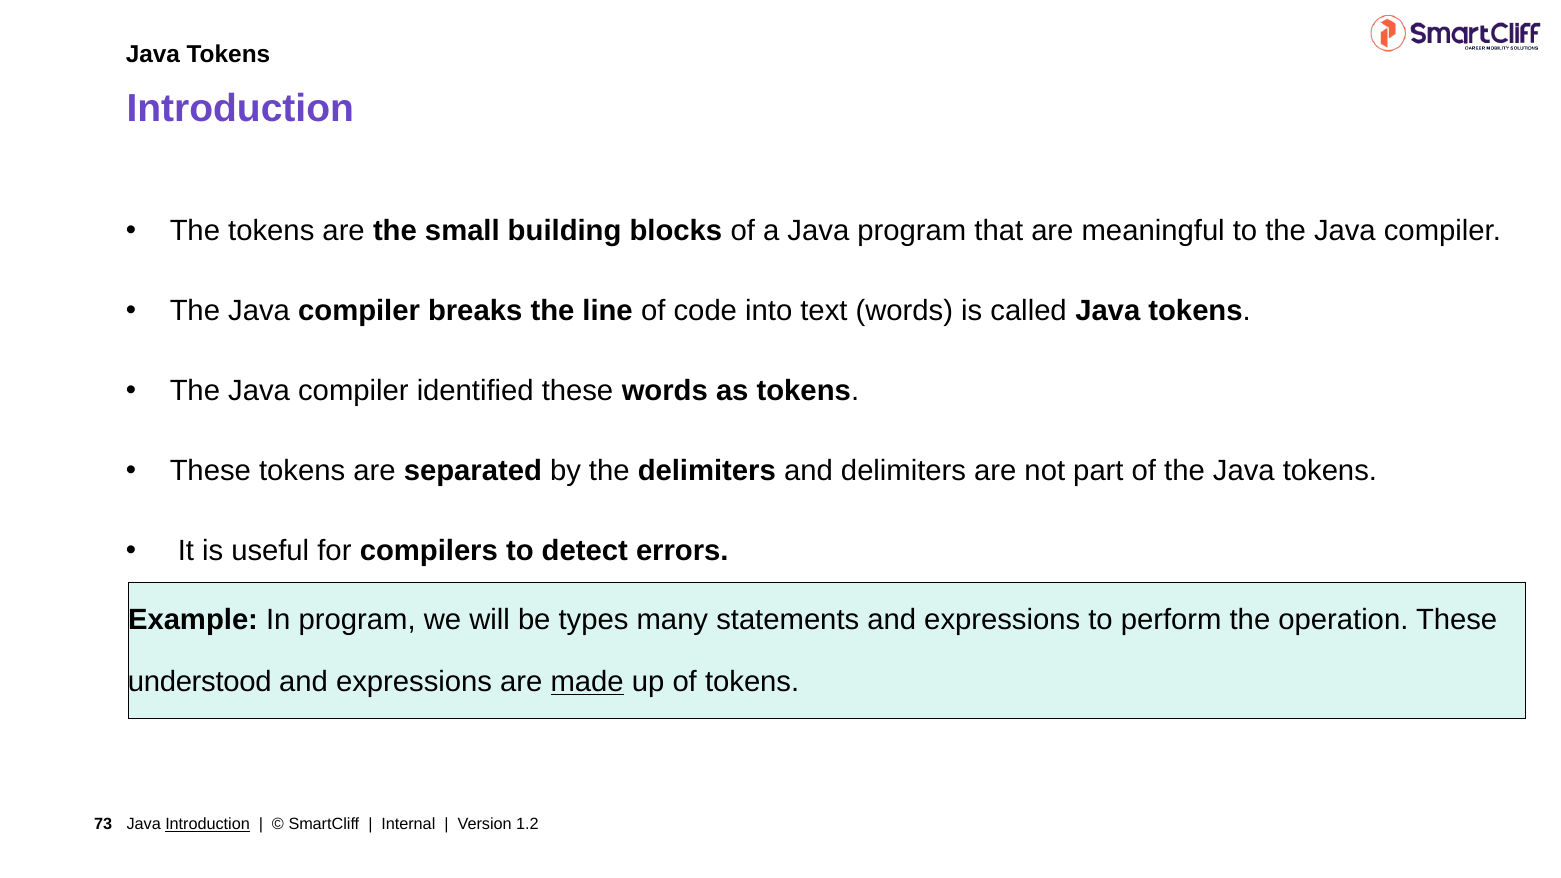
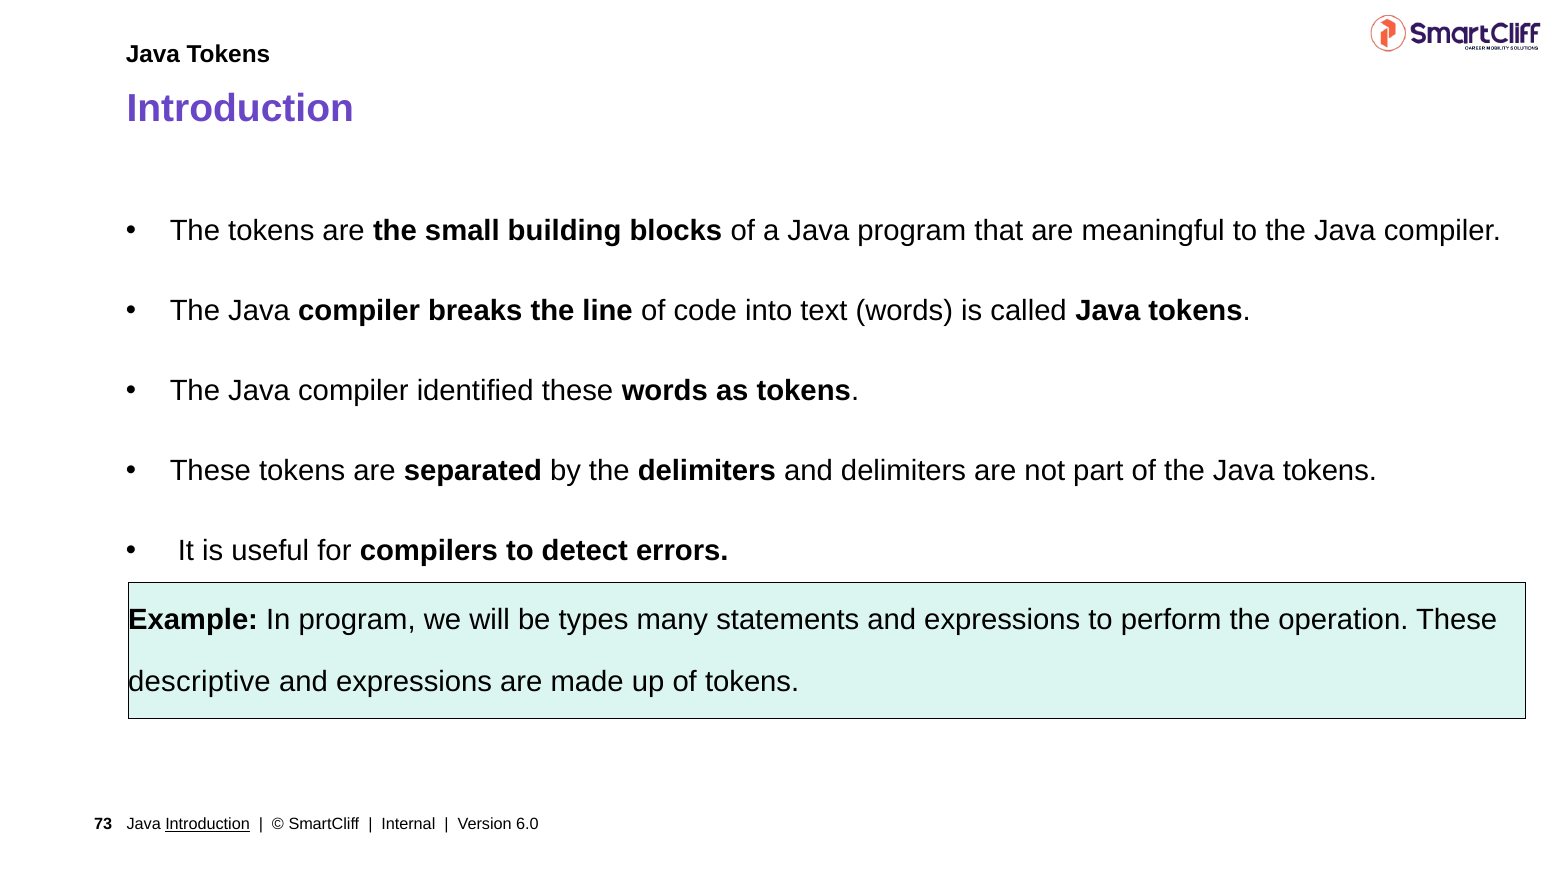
understood: understood -> descriptive
made underline: present -> none
1.2: 1.2 -> 6.0
